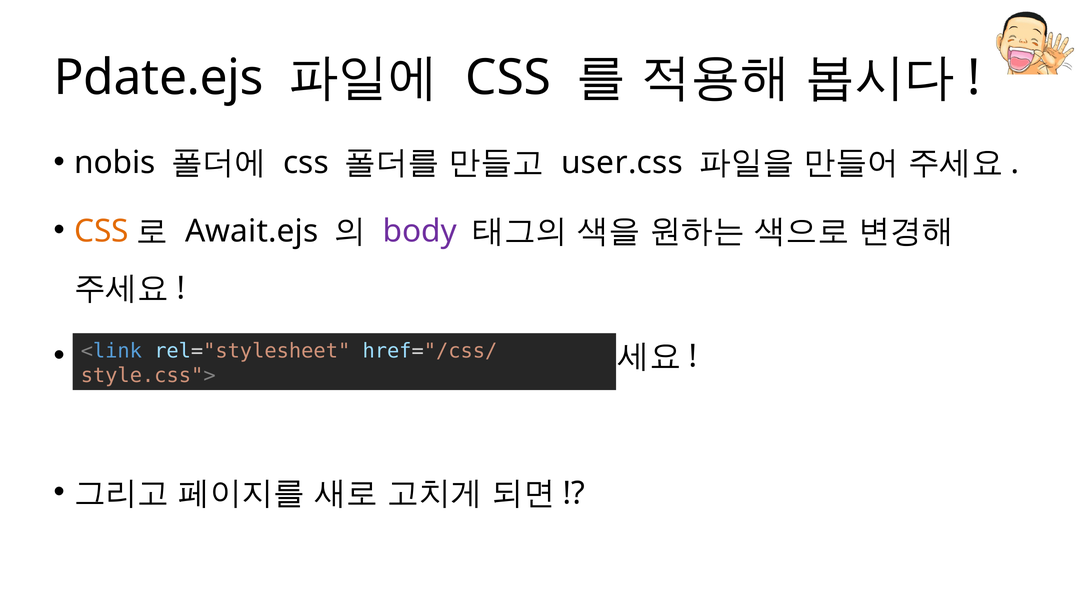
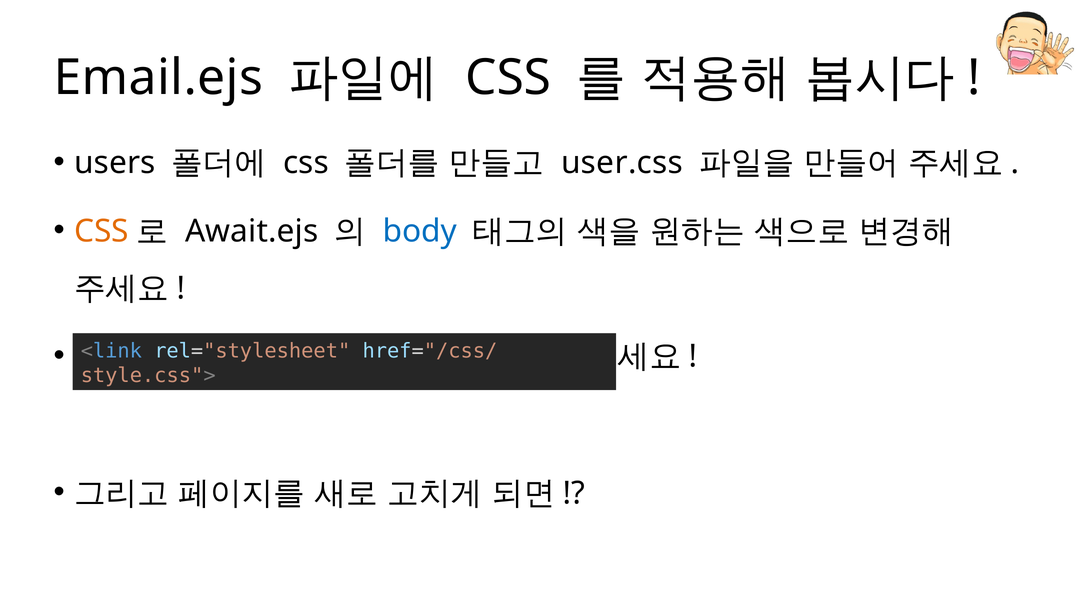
Pdate.ejs: Pdate.ejs -> Email.ejs
nobis: nobis -> users
body colour: purple -> blue
